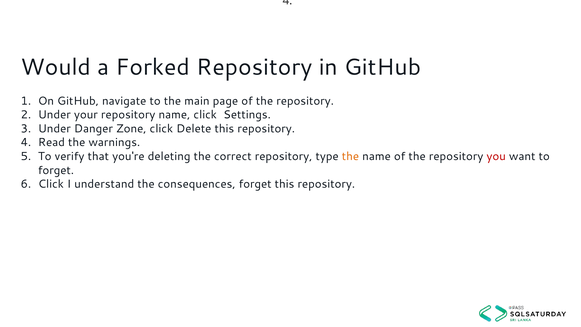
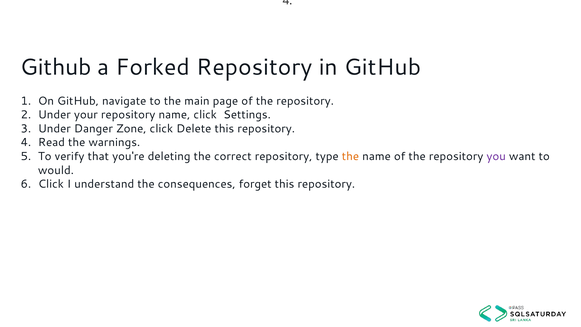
Would at (56, 67): Would -> Github
you colour: red -> purple
forget at (56, 170): forget -> would
